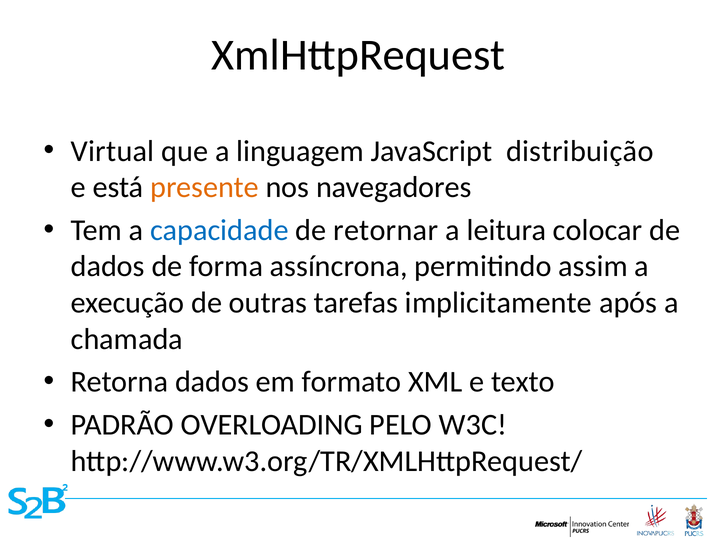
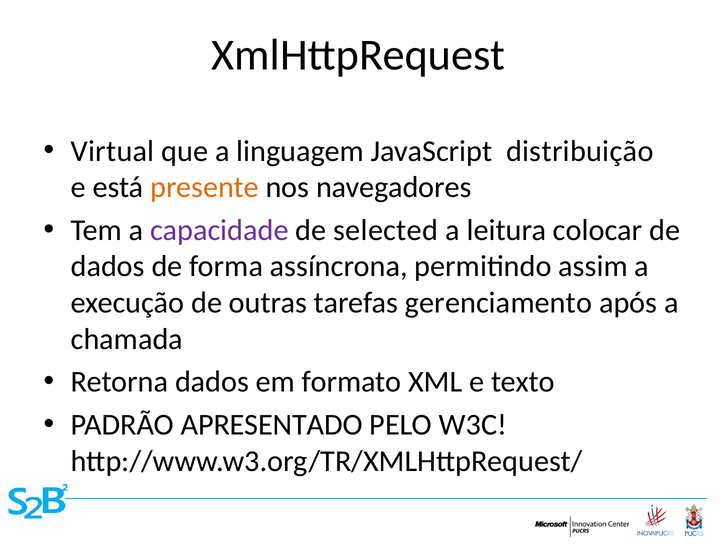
capacidade colour: blue -> purple
retornar: retornar -> selected
implicitamente: implicitamente -> gerenciamento
OVERLOADING: OVERLOADING -> APRESENTADO
